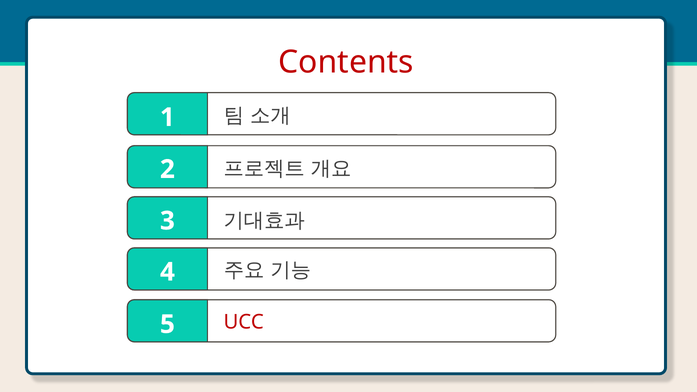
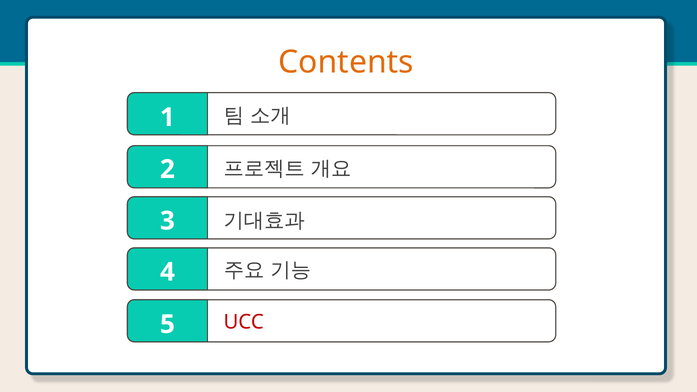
Contents colour: red -> orange
